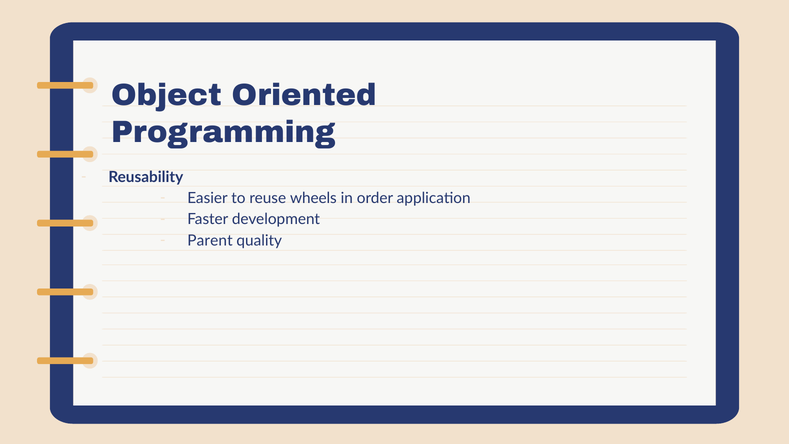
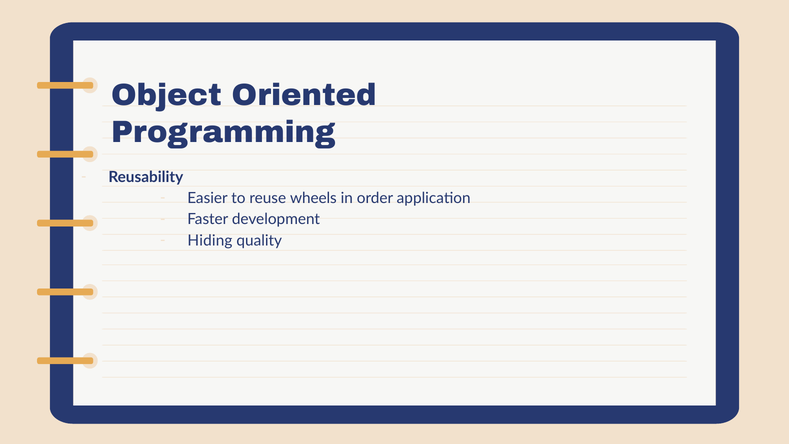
Parent: Parent -> Hiding
